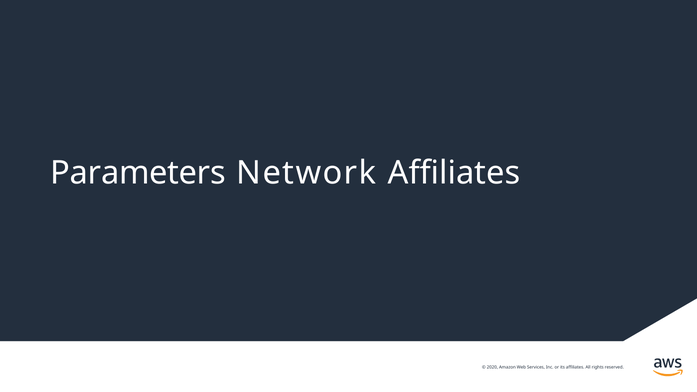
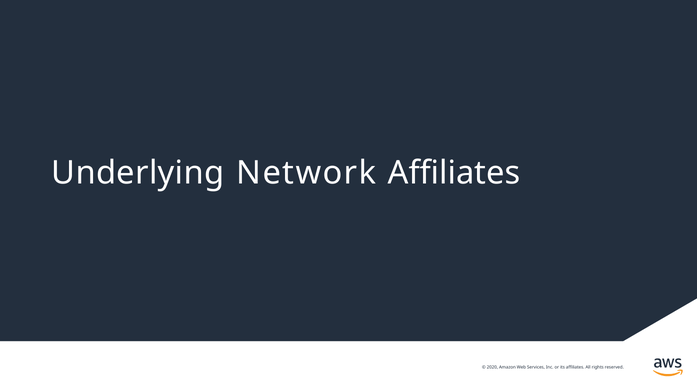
Parameters: Parameters -> Underlying
